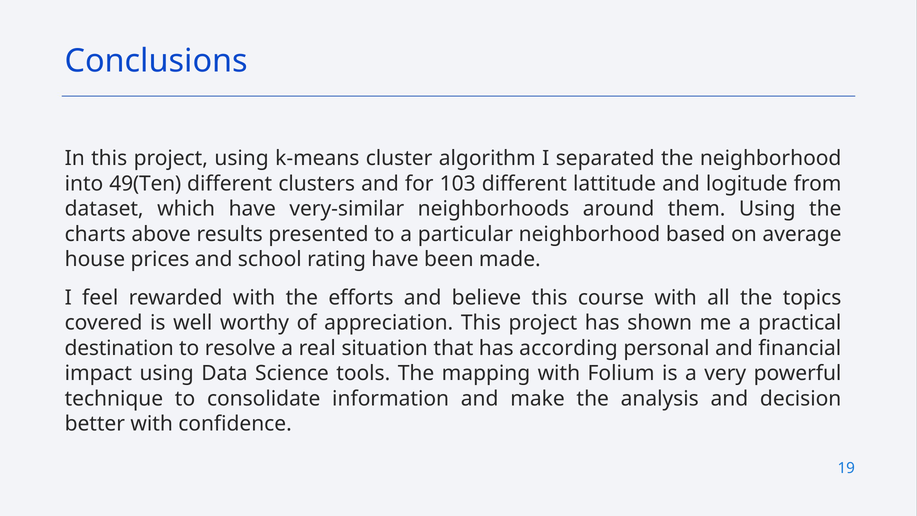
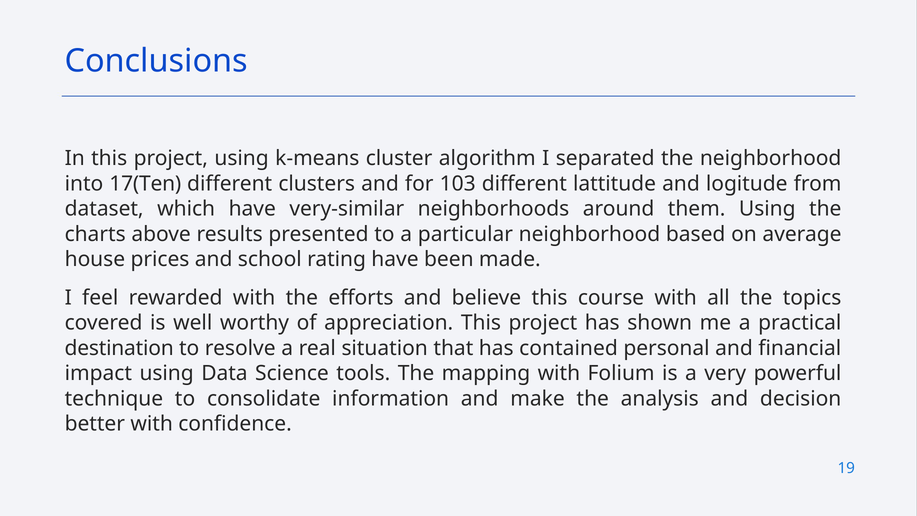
49(Ten: 49(Ten -> 17(Ten
according: according -> contained
